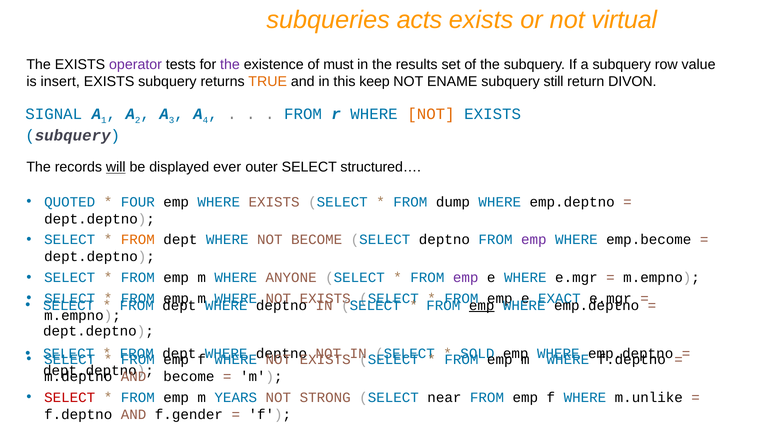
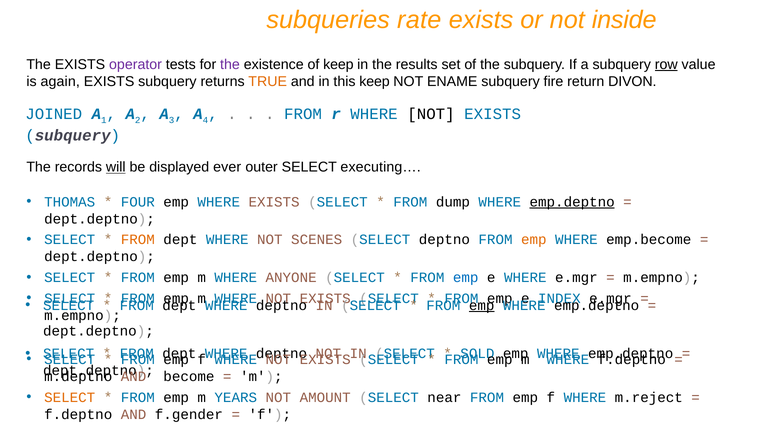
acts: acts -> rate
virtual: virtual -> inside
of must: must -> keep
row underline: none -> present
insert: insert -> again
still: still -> fire
SIGNAL: SIGNAL -> JOINED
NOT at (431, 114) colour: orange -> black
structured…: structured… -> executing…
QUOTED: QUOTED -> THOMAS
emp.deptno at (572, 202) underline: none -> present
NOT BECOME: BECOME -> SCENES
emp at (534, 240) colour: purple -> orange
emp at (466, 277) colour: purple -> blue
EXACT: EXACT -> INDEX
SELECT at (70, 397) colour: red -> orange
STRONG: STRONG -> AMOUNT
m.unlike: m.unlike -> m.reject
